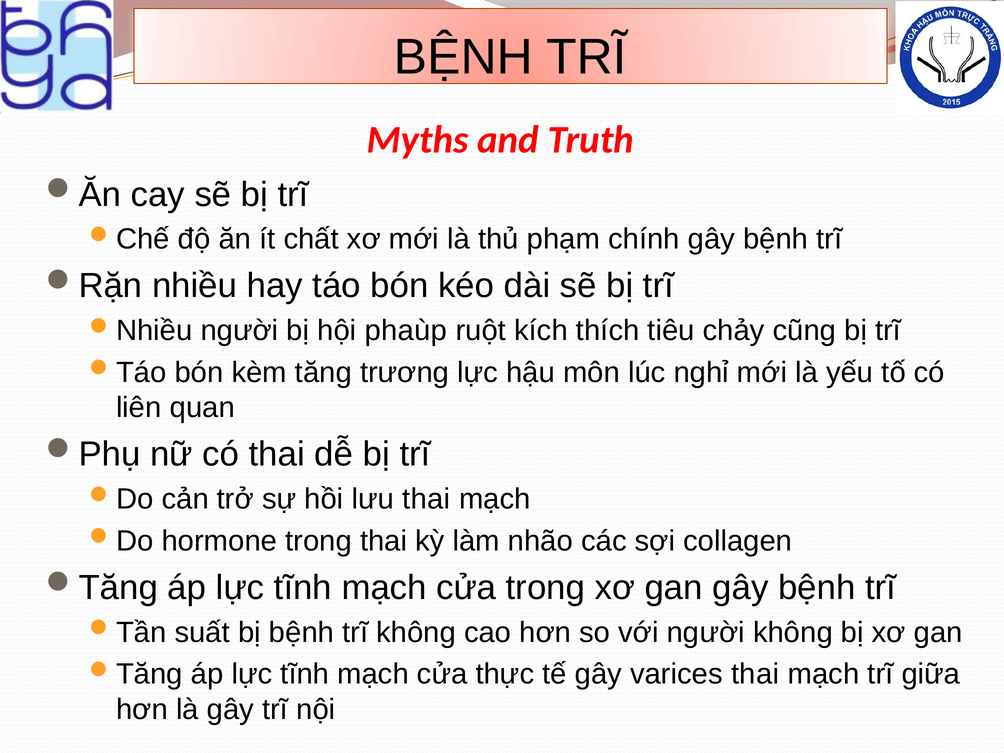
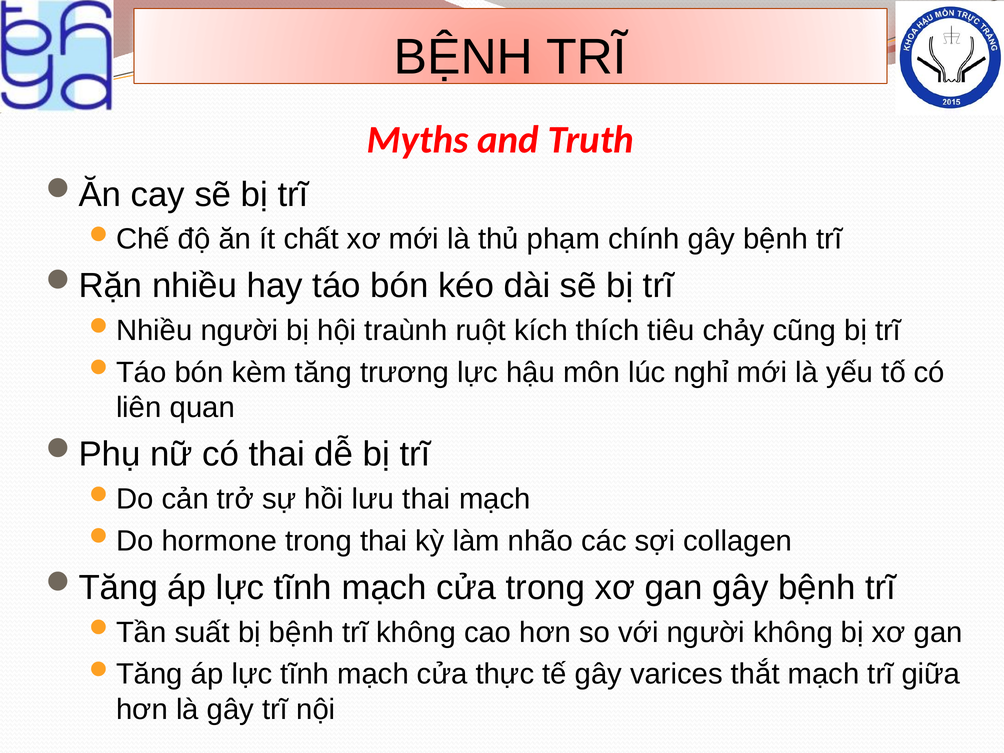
phaùp: phaùp -> traùnh
varices thai: thai -> thắt
